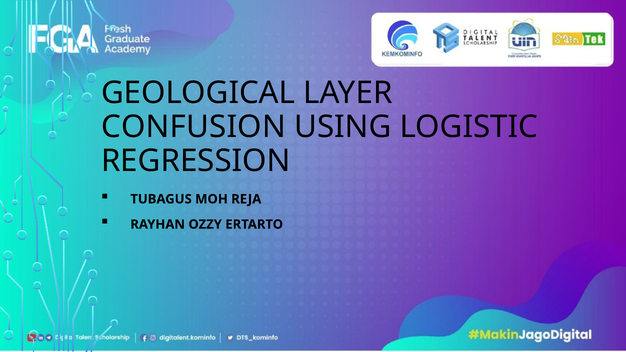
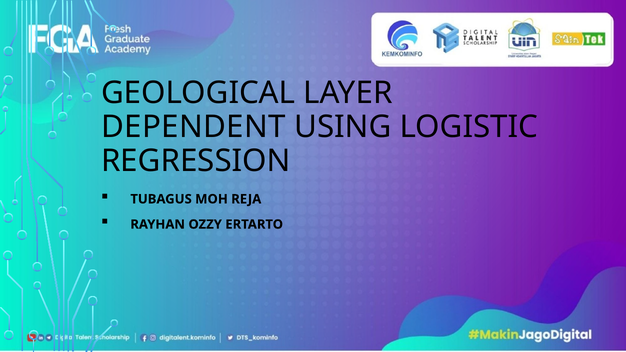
CONFUSION: CONFUSION -> DEPENDENT
